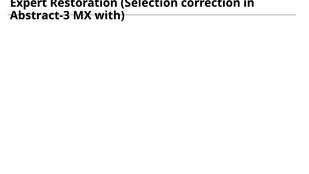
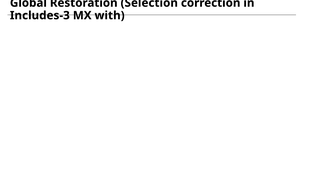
Expert: Expert -> Global
Abstract-3: Abstract-3 -> Includes-3
